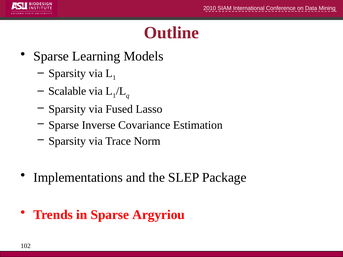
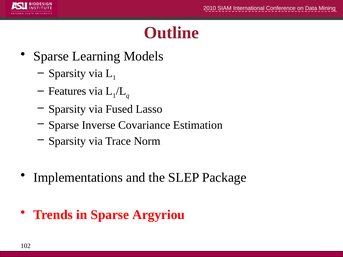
Scalable: Scalable -> Features
